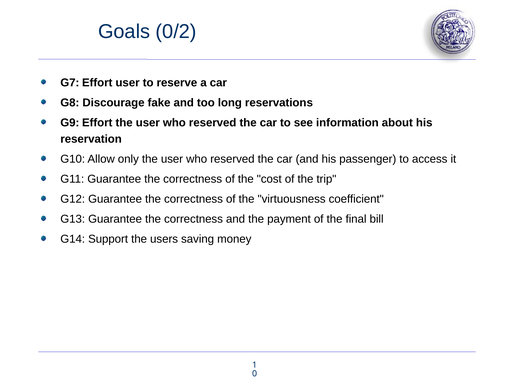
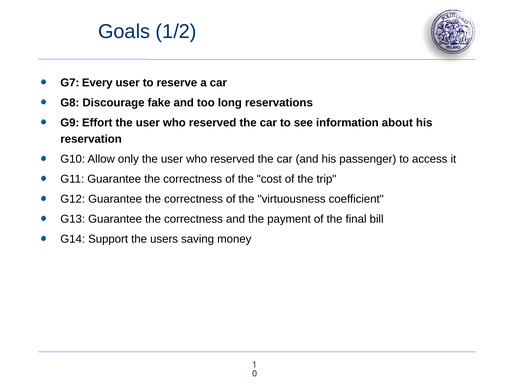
0/2: 0/2 -> 1/2
G7 Effort: Effort -> Every
